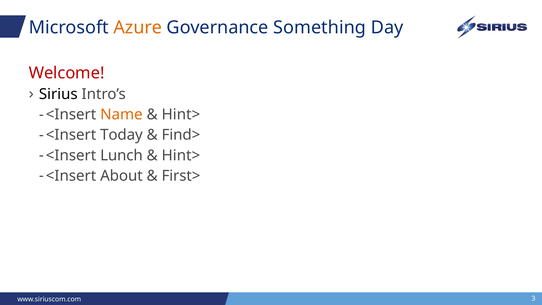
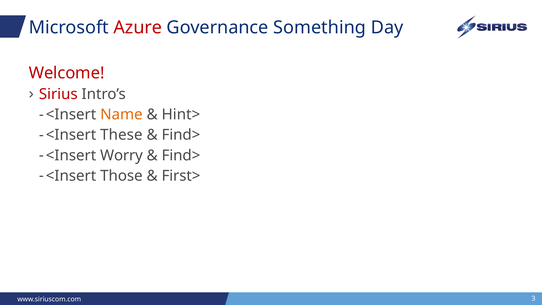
Azure colour: orange -> red
Sirius colour: black -> red
Today: Today -> These
Lunch: Lunch -> Worry
Hint> at (181, 155): Hint> -> Find>
About: About -> Those
